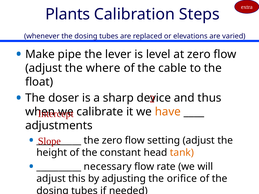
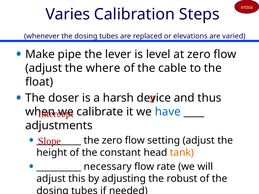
Plants: Plants -> Varies
sharp: sharp -> harsh
have colour: orange -> blue
orifice: orifice -> robust
